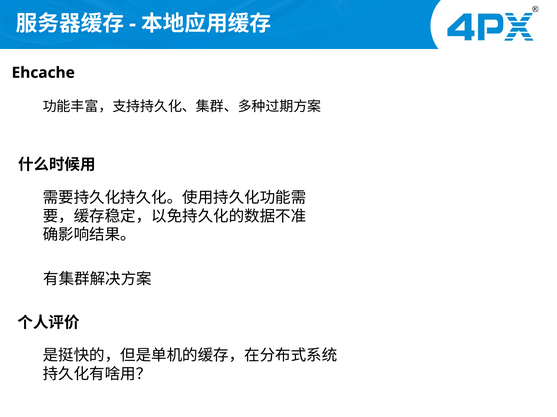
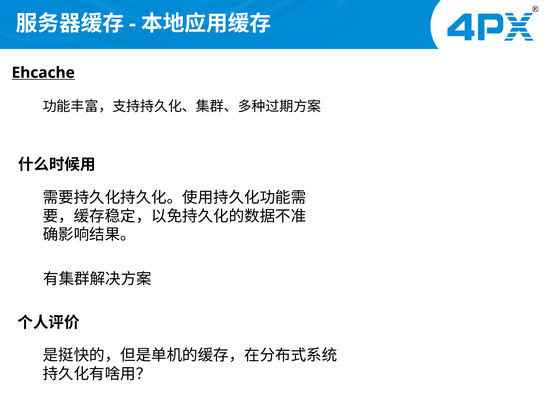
Ehcache underline: none -> present
